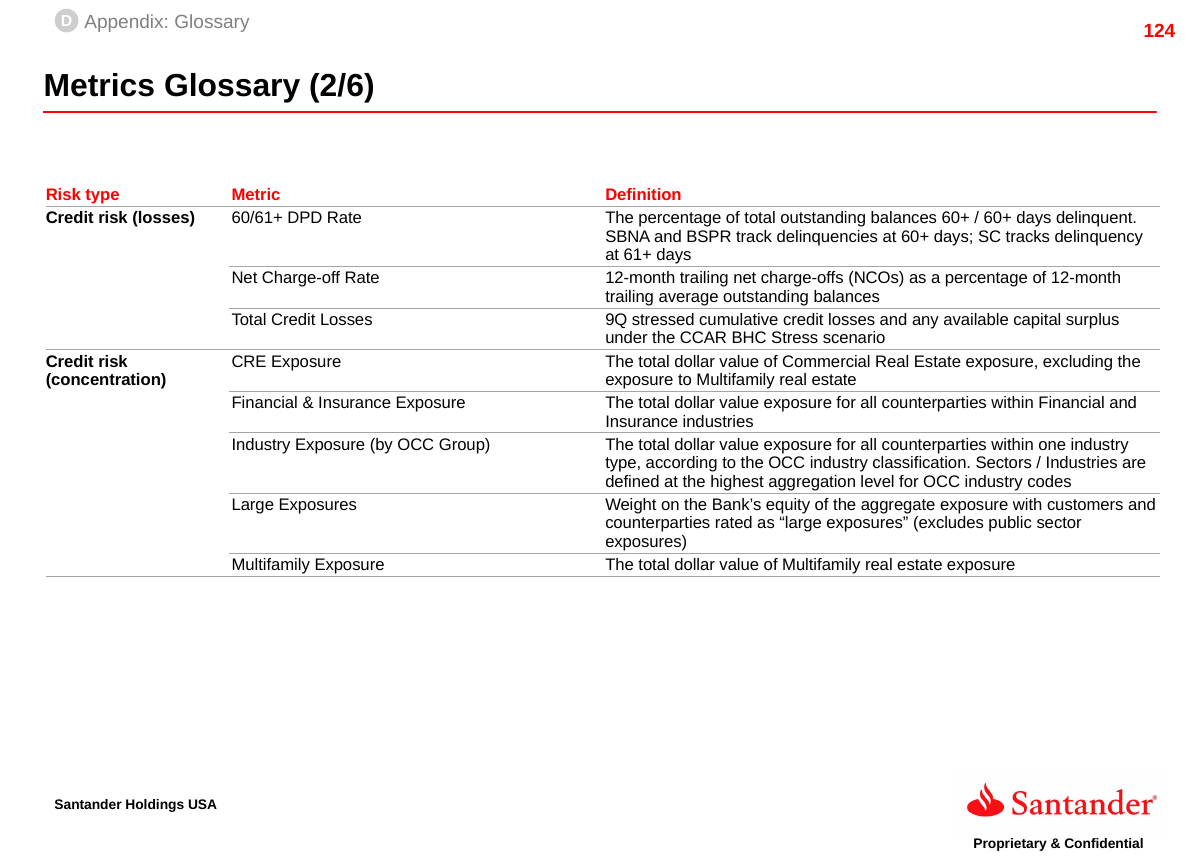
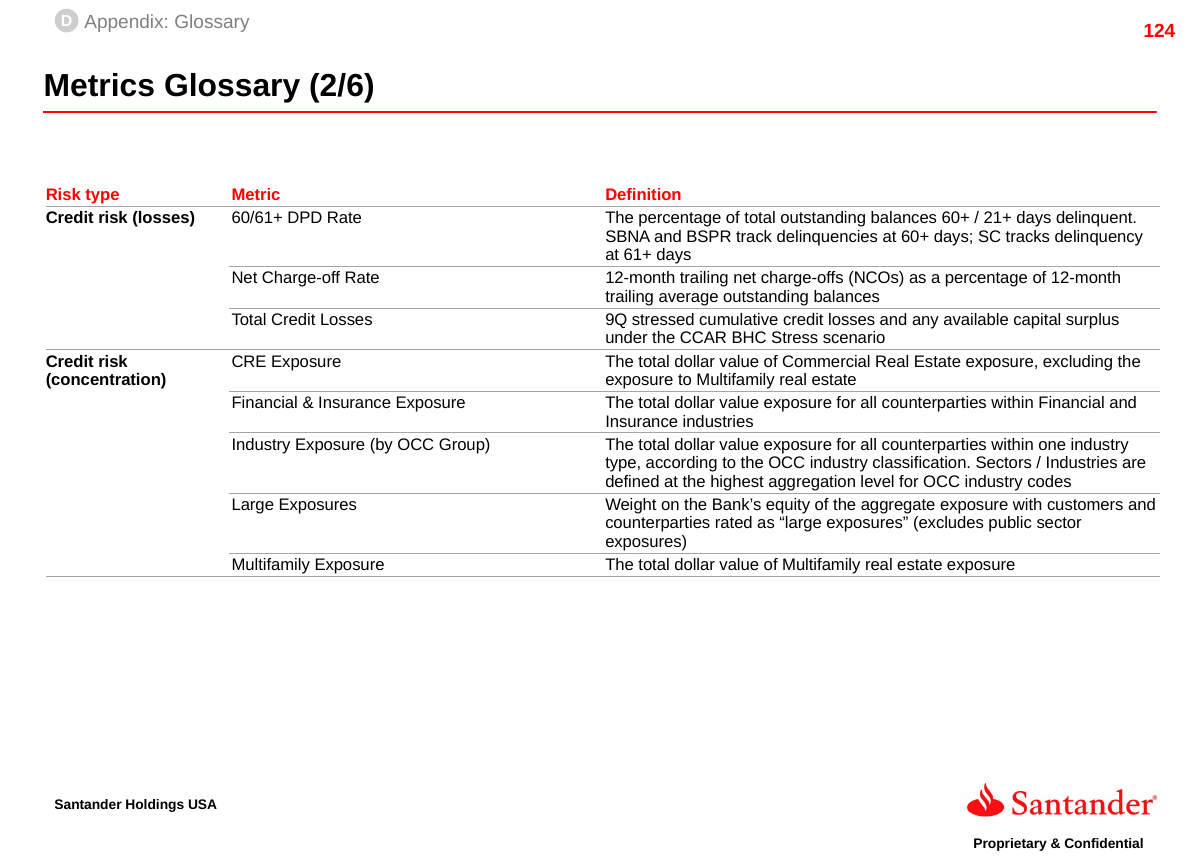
60+ at (998, 218): 60+ -> 21+
